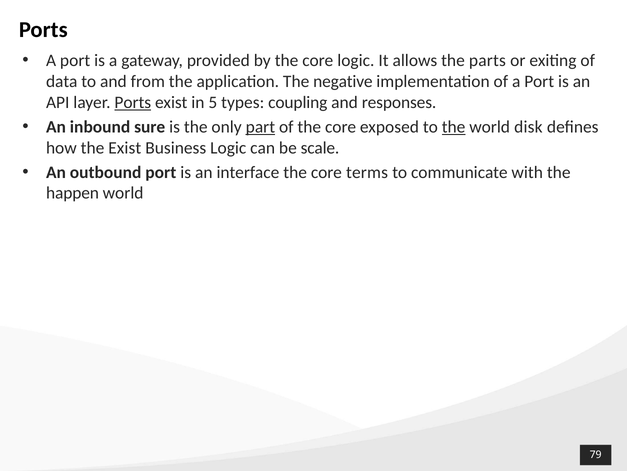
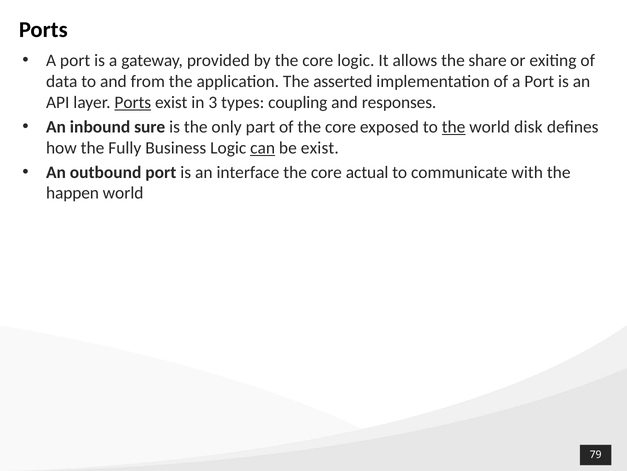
parts: parts -> share
negative: negative -> asserted
5: 5 -> 3
part underline: present -> none
the Exist: Exist -> Fully
can underline: none -> present
be scale: scale -> exist
terms: terms -> actual
